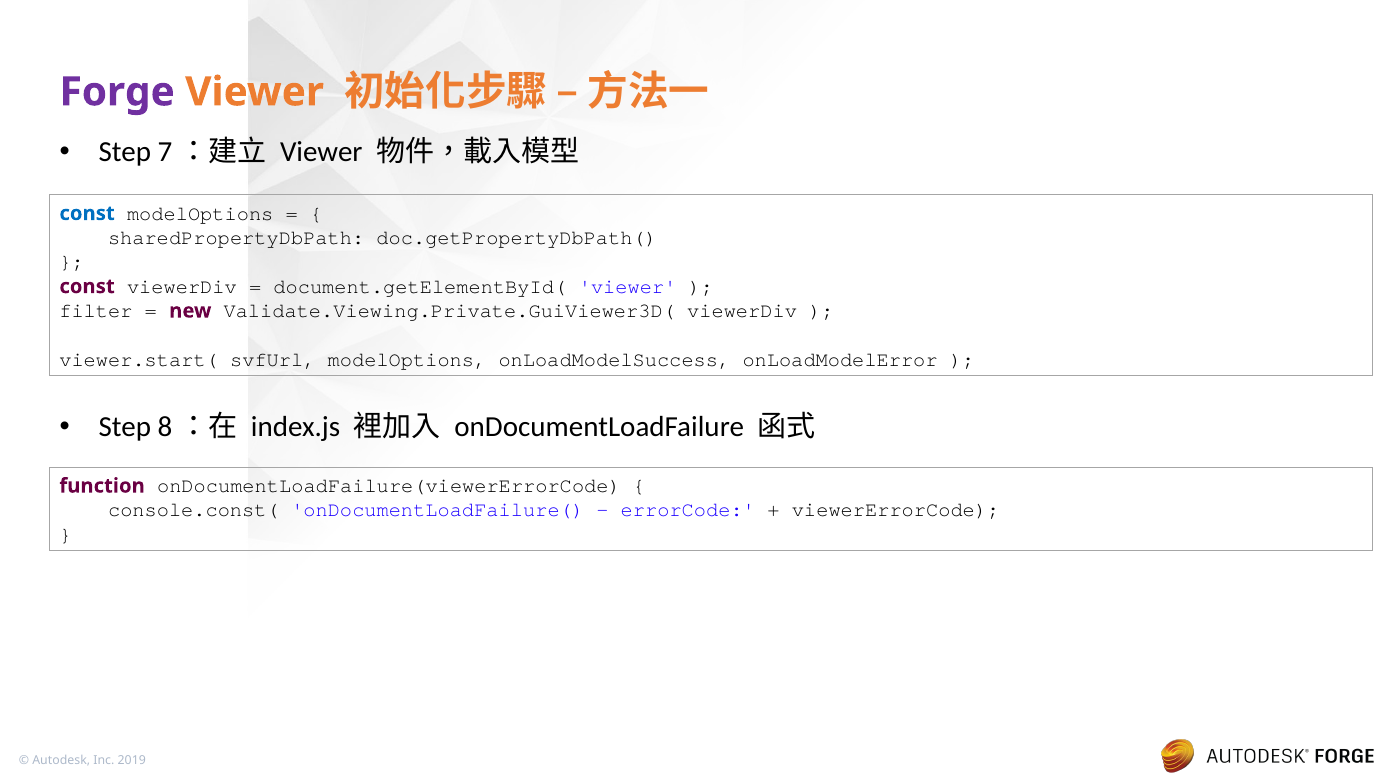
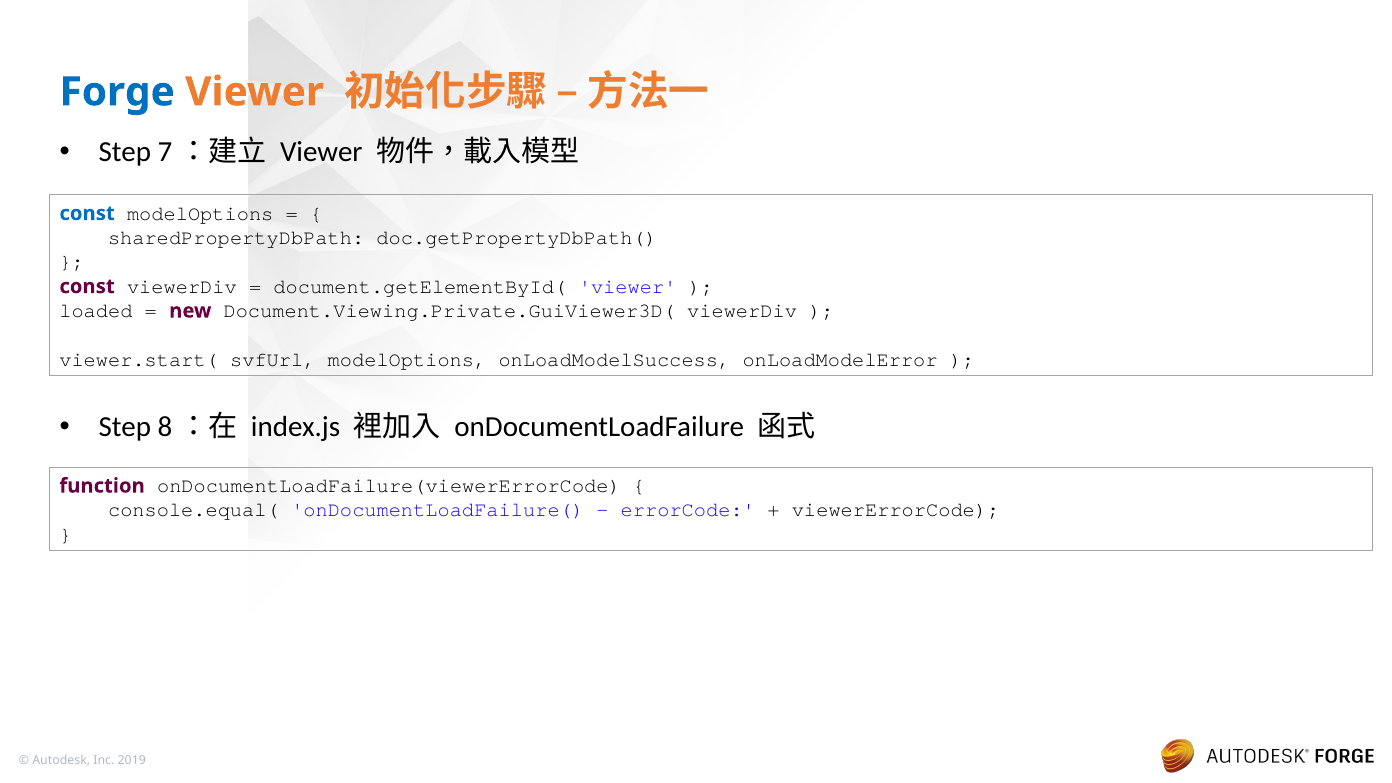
Forge colour: purple -> blue
filter: filter -> loaded
Validate.Viewing.Private.GuiViewer3D(: Validate.Viewing.Private.GuiViewer3D( -> Document.Viewing.Private.GuiViewer3D(
console.const(: console.const( -> console.equal(
